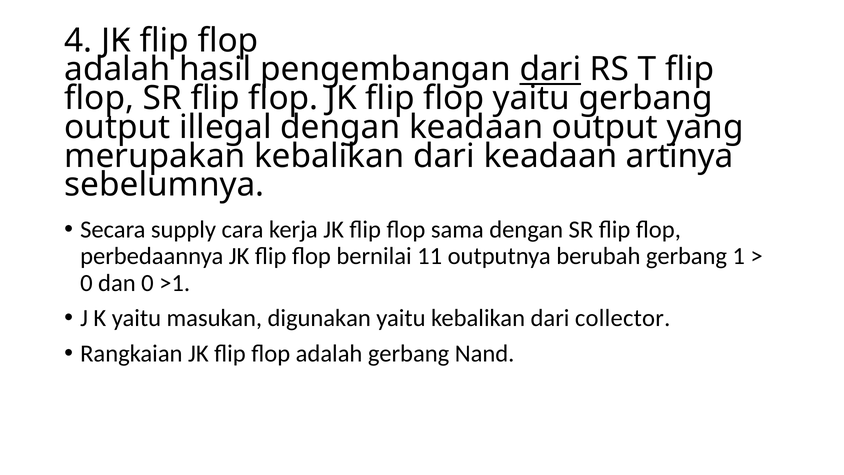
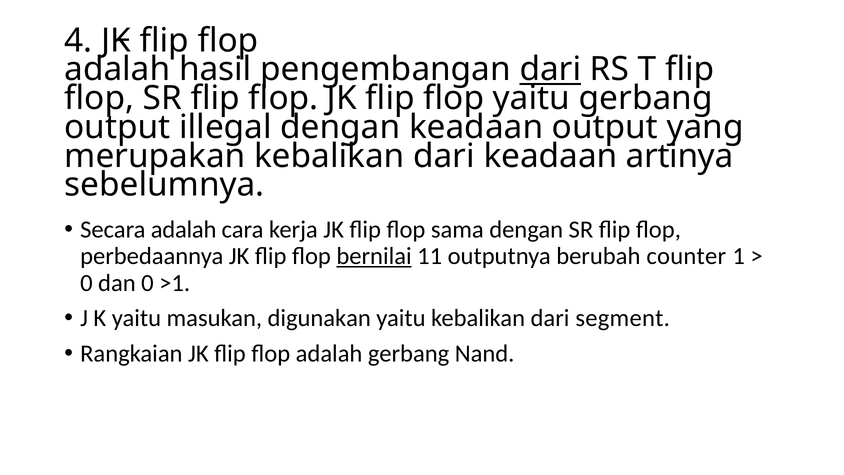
Secara supply: supply -> adalah
bernilai underline: none -> present
berubah gerbang: gerbang -> counter
collector: collector -> segment
